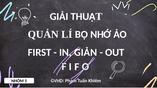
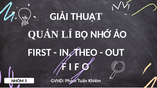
GIẢN: GIẢN -> THEO
